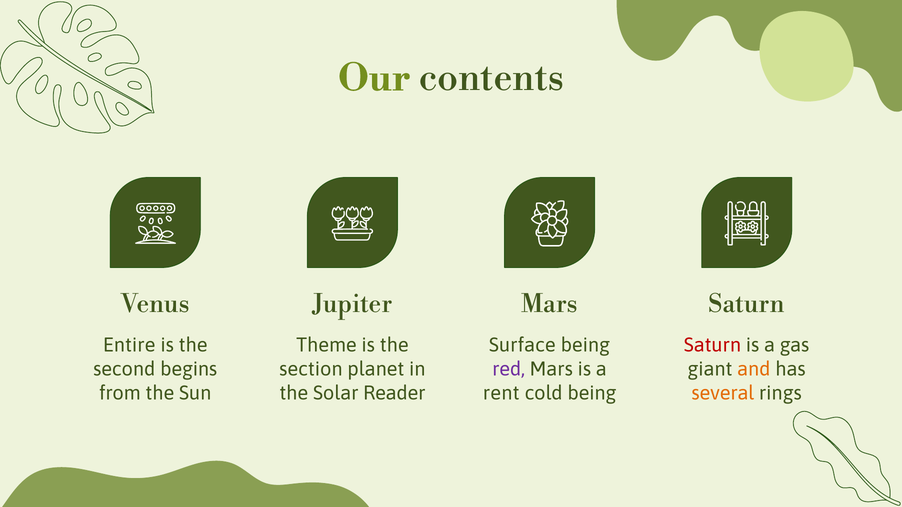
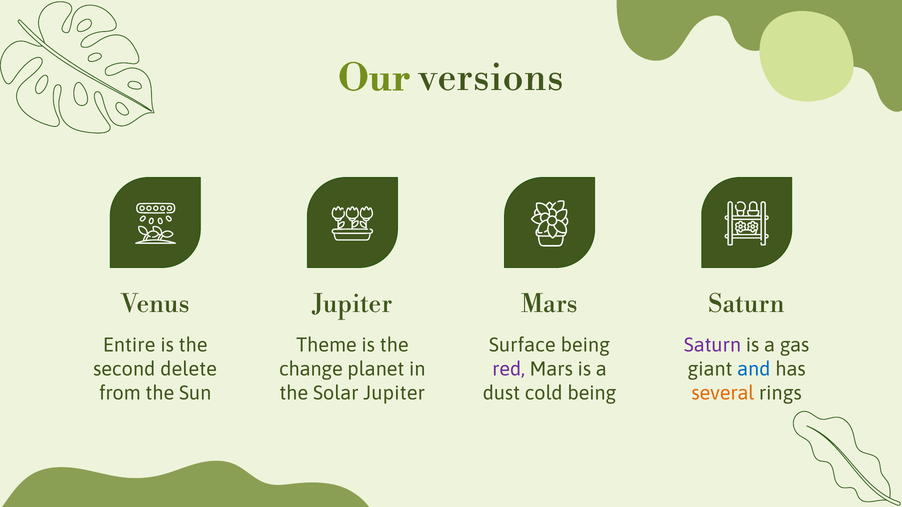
contents: contents -> versions
Saturn at (712, 345) colour: red -> purple
begins: begins -> delete
section: section -> change
and colour: orange -> blue
Solar Reader: Reader -> Jupiter
rent: rent -> dust
